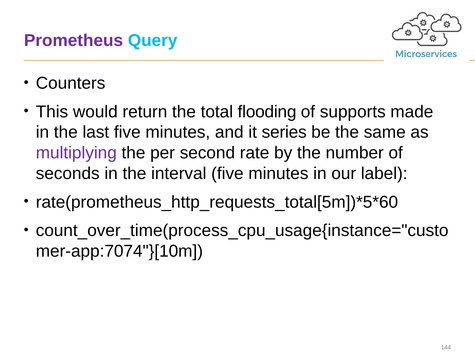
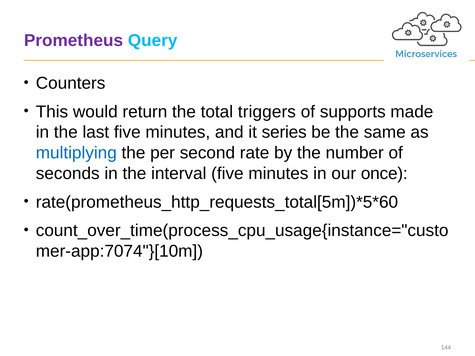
flooding: flooding -> triggers
multiplying colour: purple -> blue
label: label -> once
